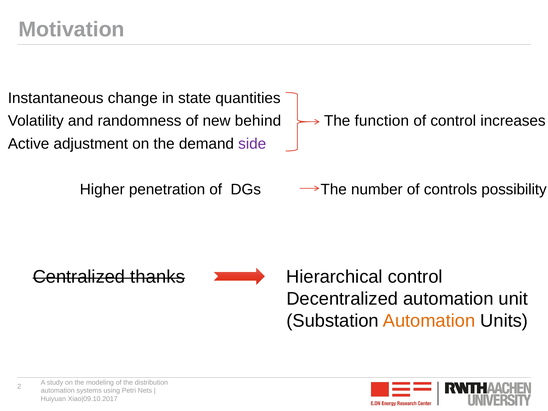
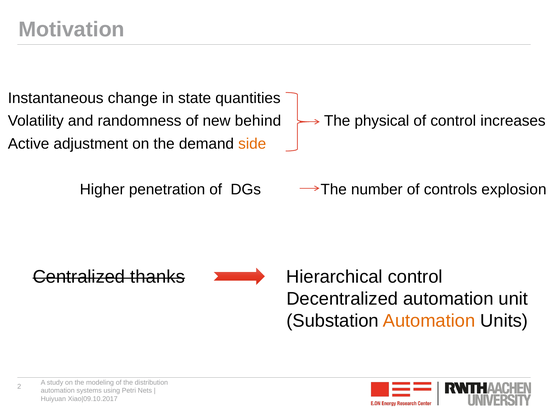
function: function -> physical
side colour: purple -> orange
possibility: possibility -> explosion
